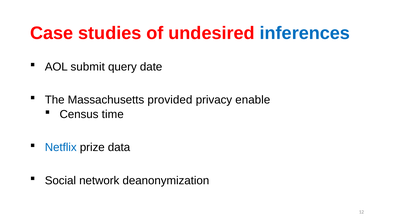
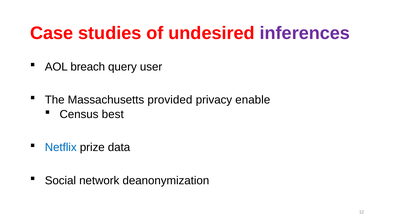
inferences colour: blue -> purple
submit: submit -> breach
date: date -> user
time: time -> best
